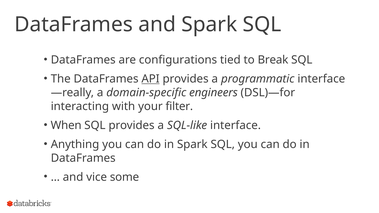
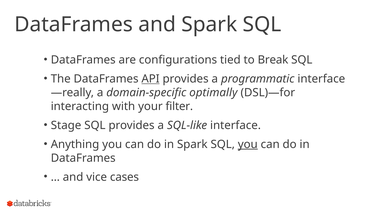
engineers: engineers -> optimally
When: When -> Stage
you at (248, 144) underline: none -> present
some: some -> cases
